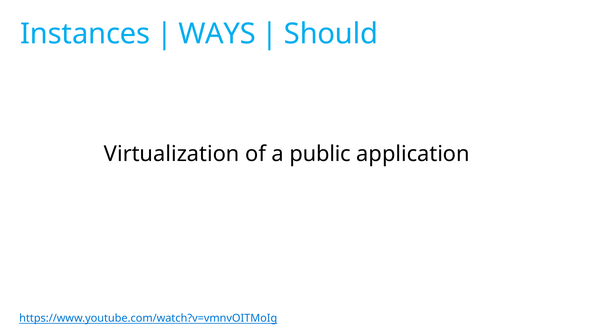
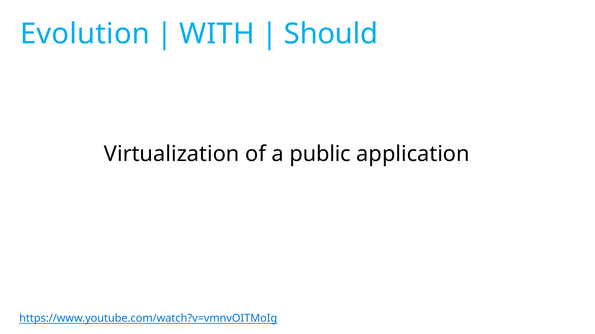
Instances: Instances -> Evolution
WAYS: WAYS -> WITH
